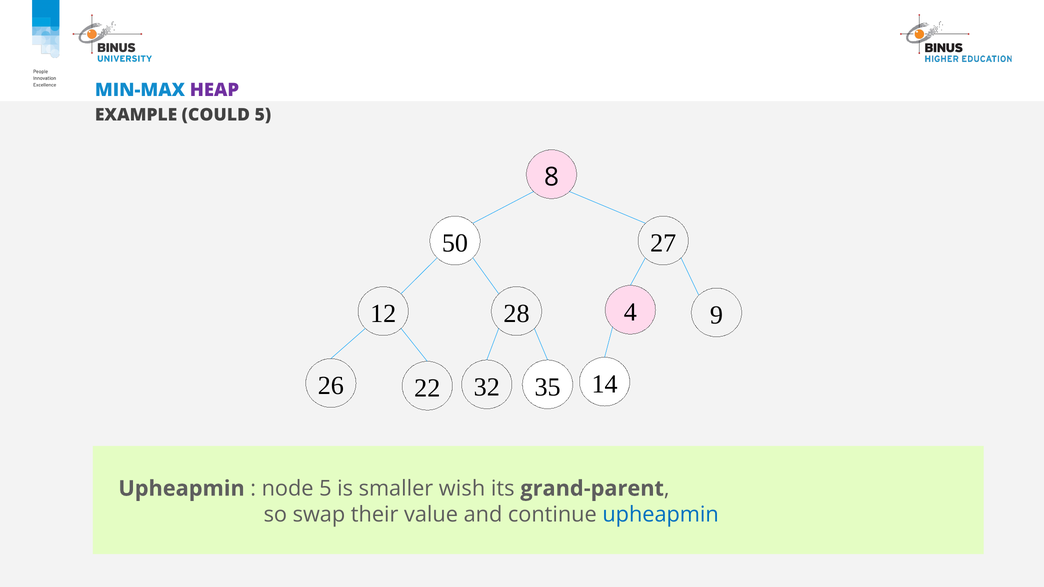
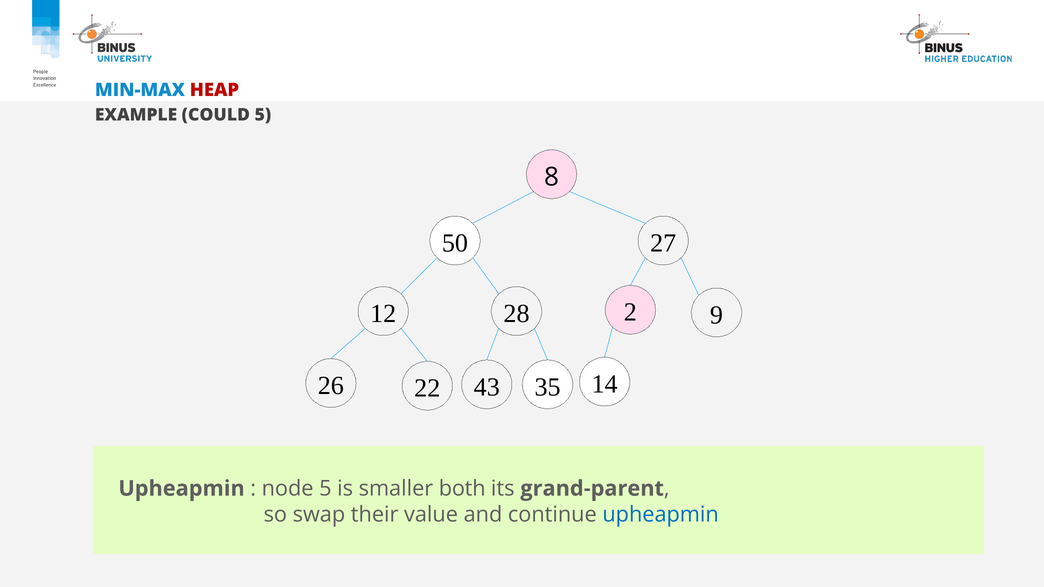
HEAP colour: purple -> red
4: 4 -> 2
32: 32 -> 43
wish: wish -> both
